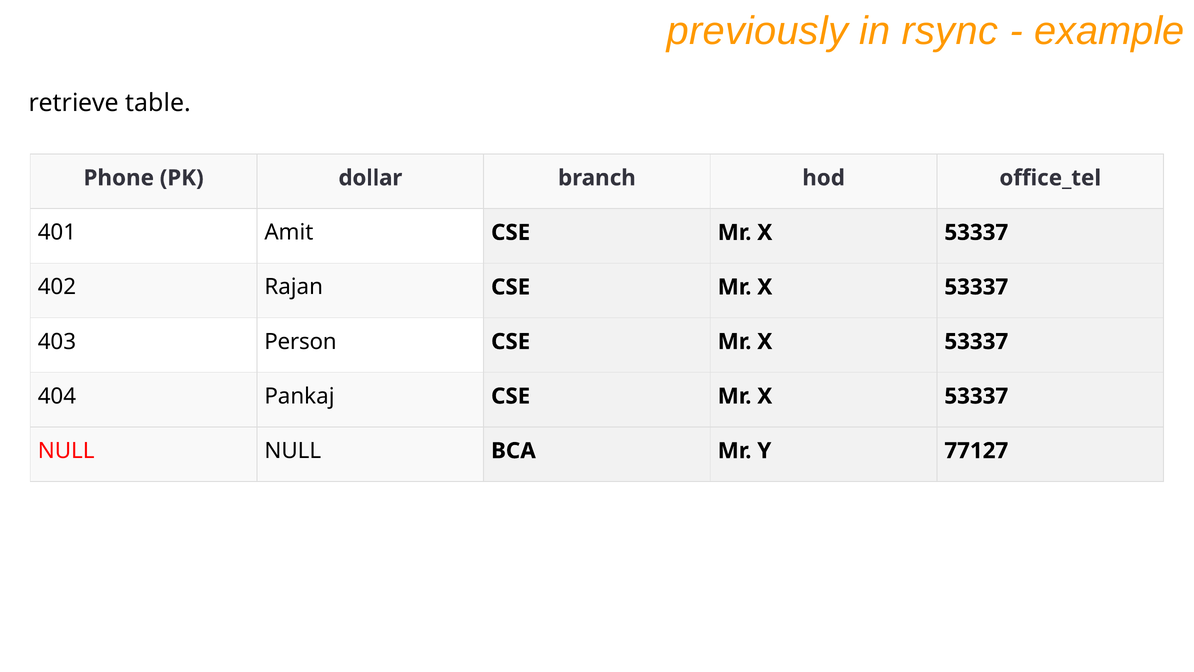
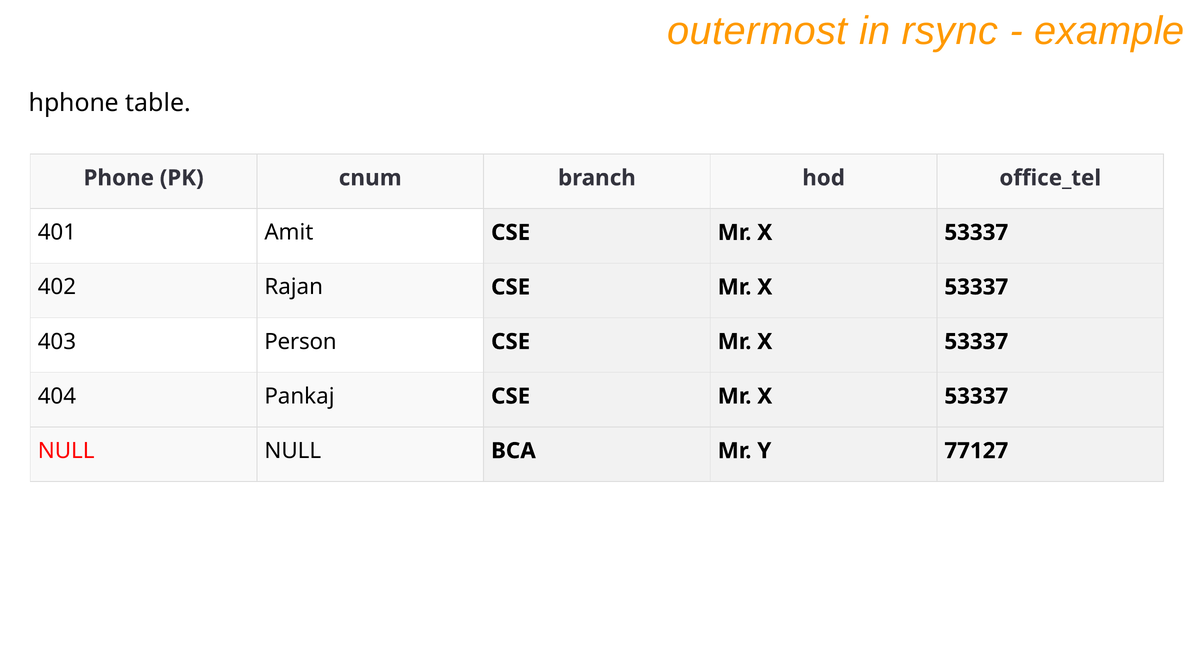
previously: previously -> outermost
retrieve: retrieve -> hphone
dollar: dollar -> cnum
